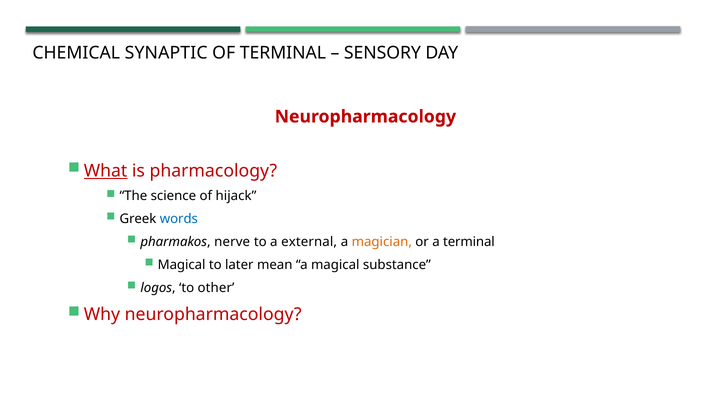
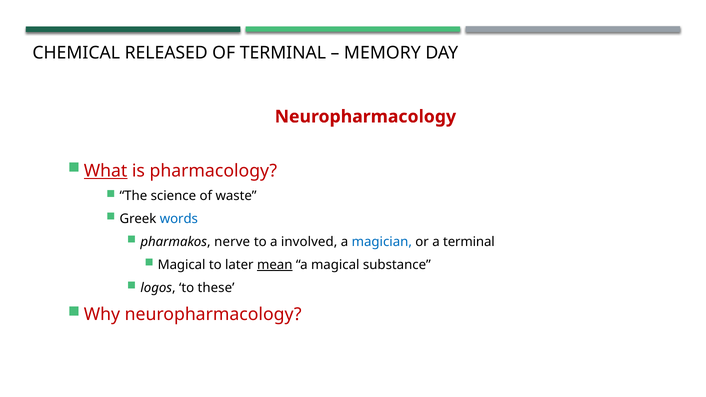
SYNAPTIC: SYNAPTIC -> RELEASED
SENSORY: SENSORY -> MEMORY
hijack: hijack -> waste
external: external -> involved
magician colour: orange -> blue
mean underline: none -> present
other: other -> these
